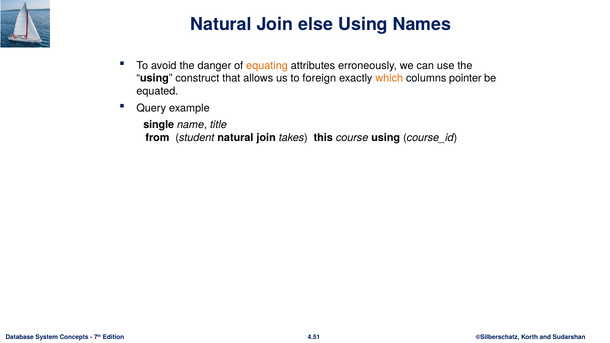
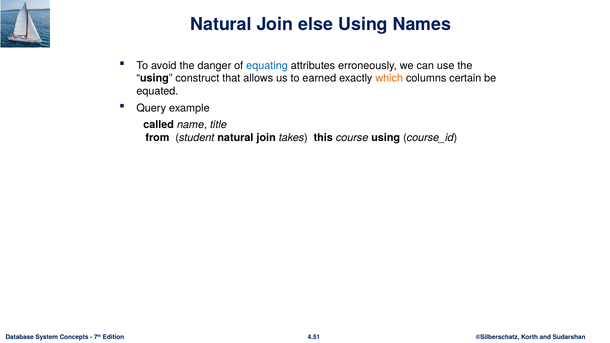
equating colour: orange -> blue
foreign: foreign -> earned
pointer: pointer -> certain
single: single -> called
